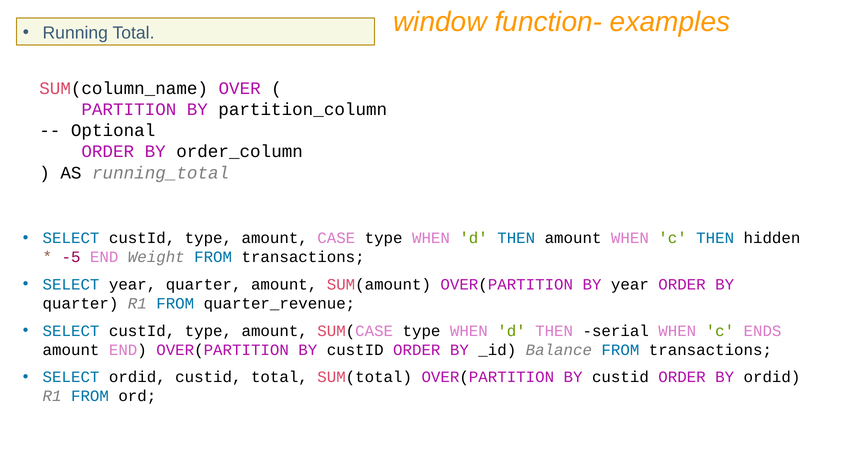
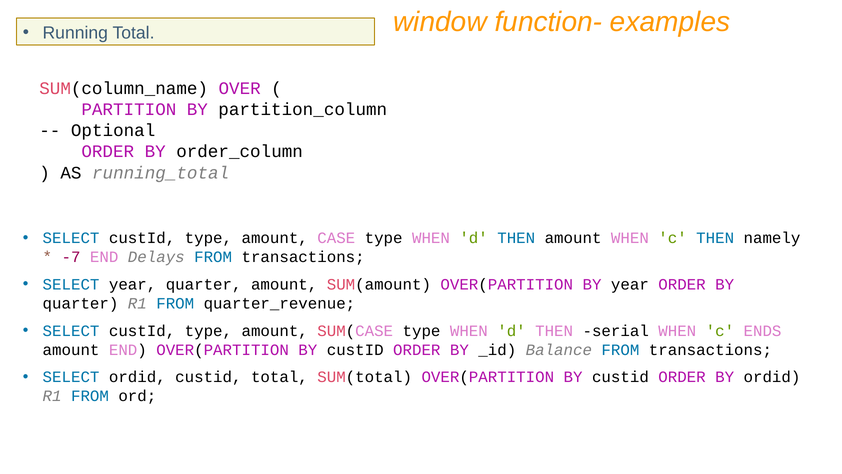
hidden: hidden -> namely
-5: -5 -> -7
Weight: Weight -> Delays
